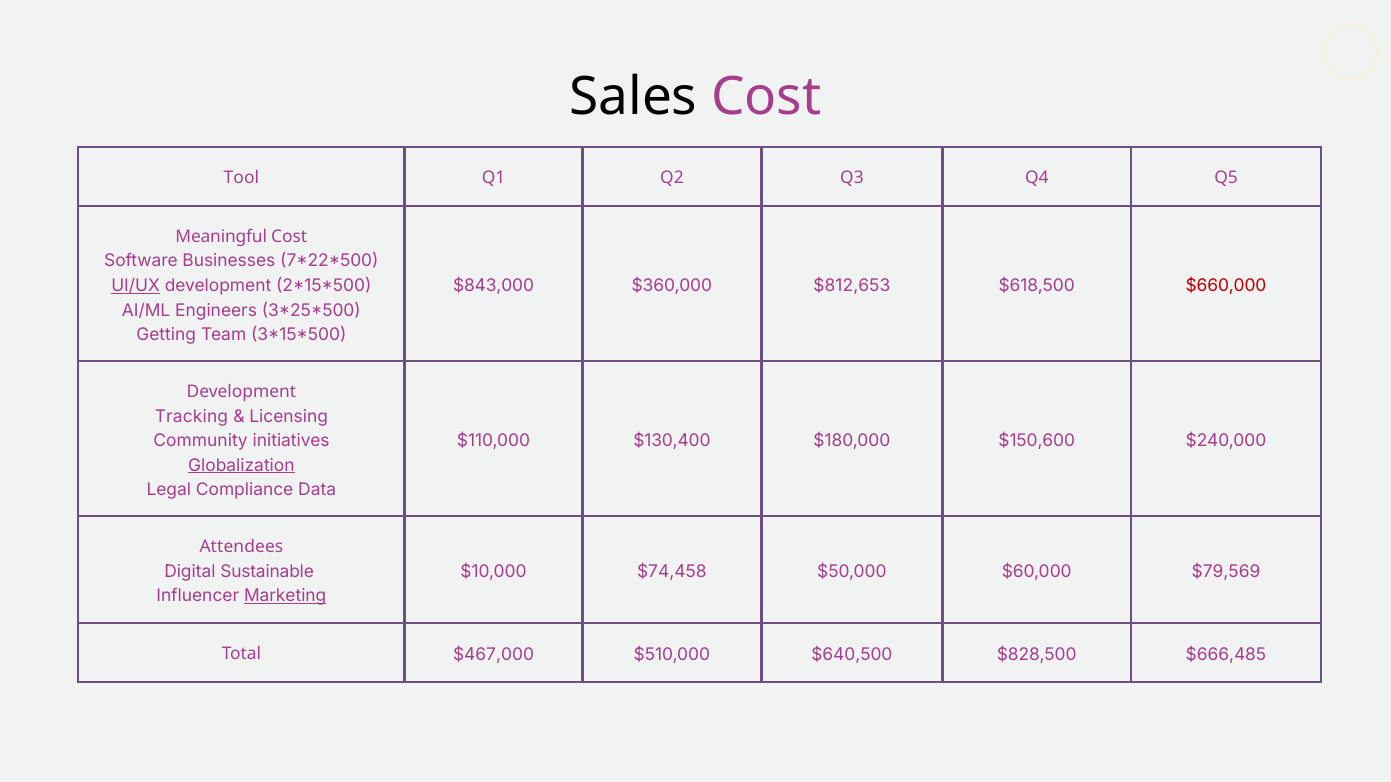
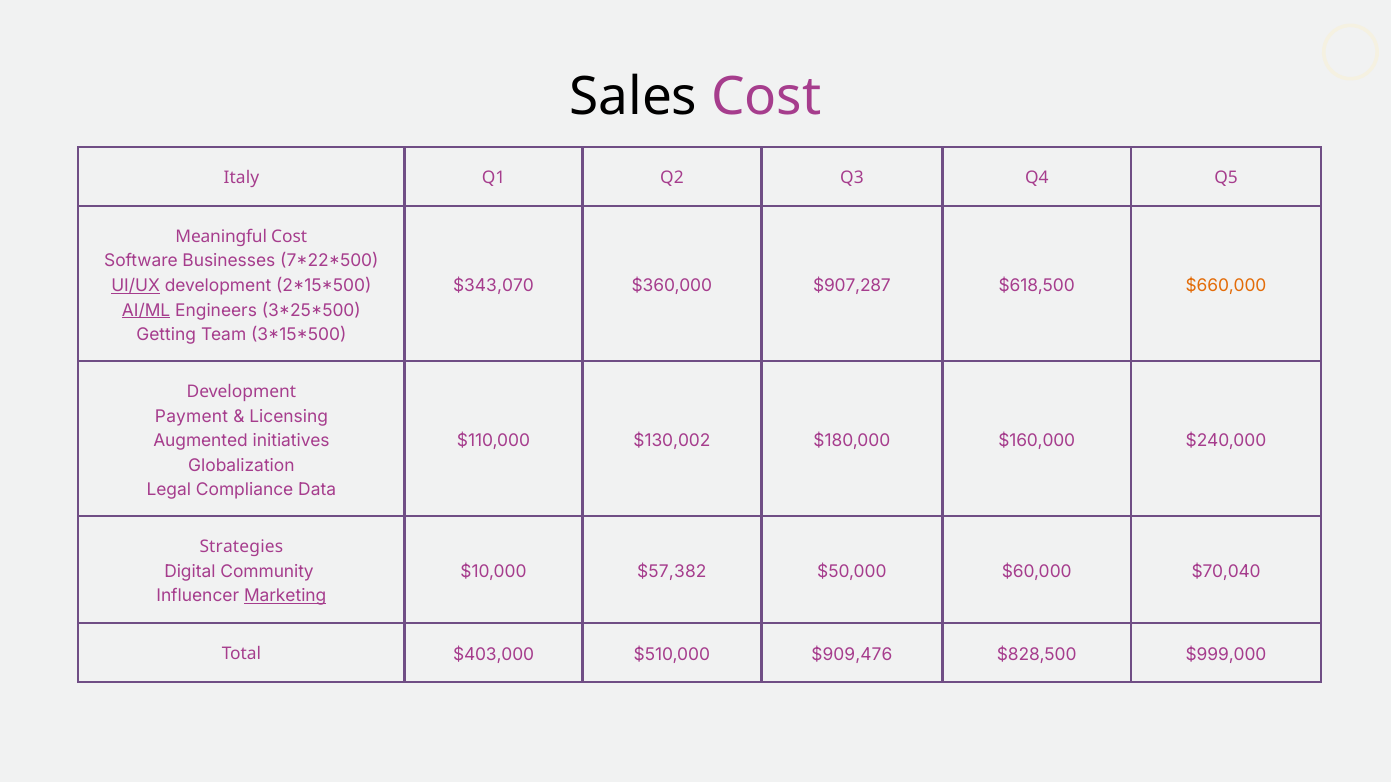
Tool: Tool -> Italy
$843,000: $843,000 -> $343,070
$812,653: $812,653 -> $907,287
$660,000 colour: red -> orange
AI/ML underline: none -> present
Tracking: Tracking -> Payment
Community: Community -> Augmented
$130,400: $130,400 -> $130,002
$150,600: $150,600 -> $160,000
Globalization underline: present -> none
Attendees: Attendees -> Strategies
Sustainable: Sustainable -> Community
$74,458: $74,458 -> $57,382
$79,569: $79,569 -> $70,040
$467,000: $467,000 -> $403,000
$640,500: $640,500 -> $909,476
$666,485: $666,485 -> $999,000
